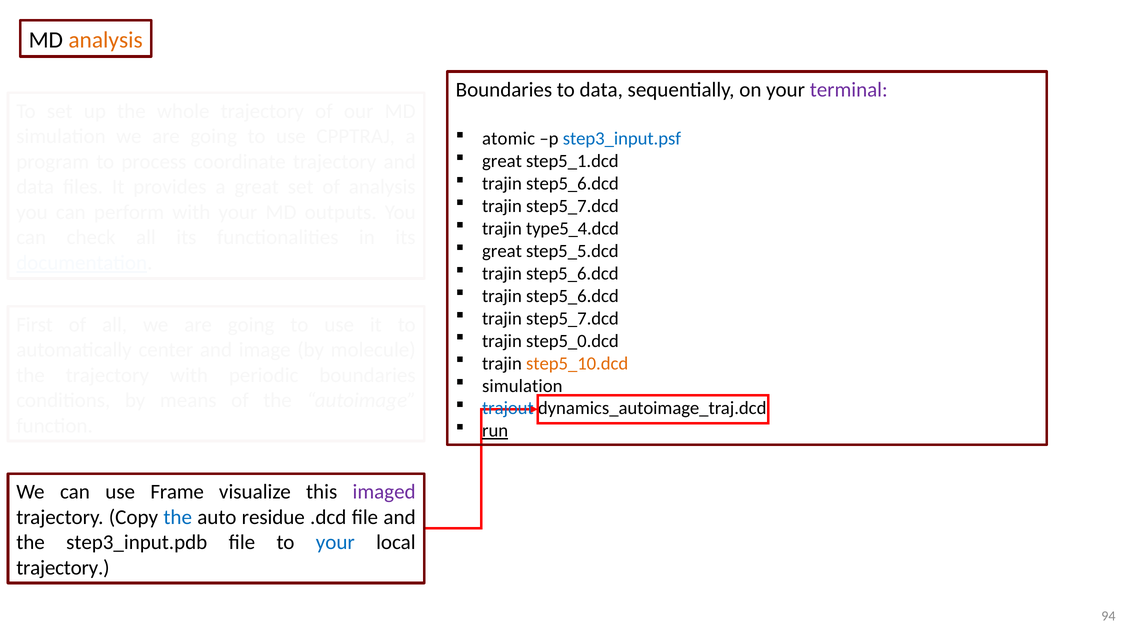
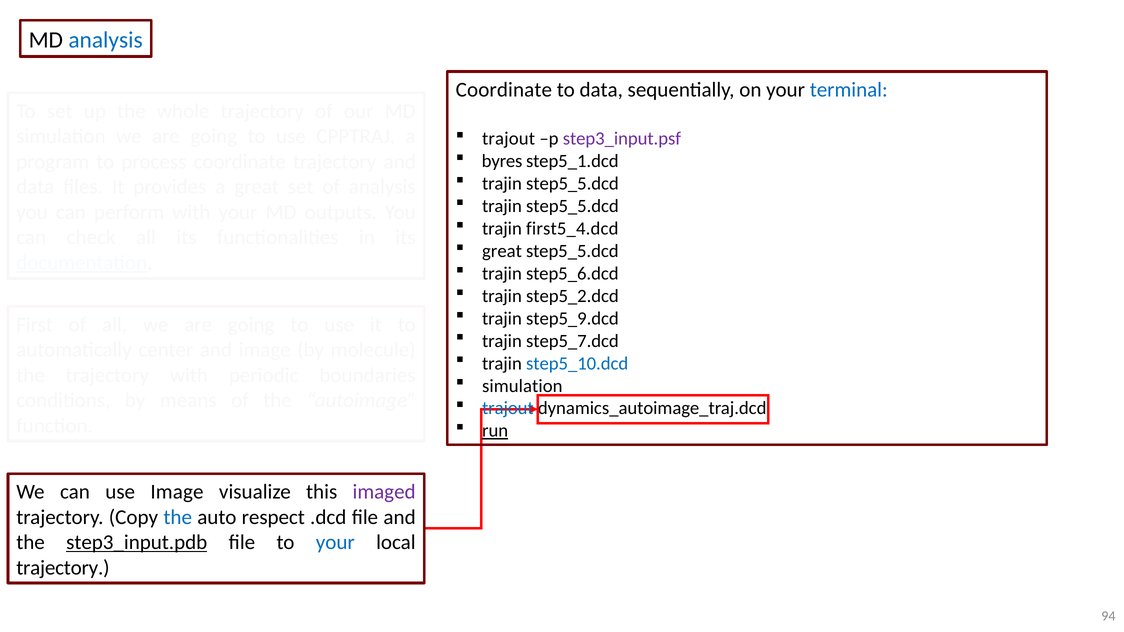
analysis at (106, 40) colour: orange -> blue
Boundaries at (504, 90): Boundaries -> Coordinate
terminal colour: purple -> blue
atomic at (509, 139): atomic -> trajout
step3_input.psf colour: blue -> purple
great at (502, 161): great -> byres
step5_6.dcd at (572, 184): step5_6.dcd -> step5_5.dcd
step5_7.dcd at (572, 206): step5_7.dcd -> step5_5.dcd
type5_4.dcd: type5_4.dcd -> first5_4.dcd
step5_6.dcd at (572, 296): step5_6.dcd -> step5_2.dcd
step5_7.dcd at (572, 319): step5_7.dcd -> step5_9.dcd
step5_0.dcd: step5_0.dcd -> step5_7.dcd
step5_10.dcd colour: orange -> blue
use Frame: Frame -> Image
residue: residue -> respect
step3_input.pdb underline: none -> present
